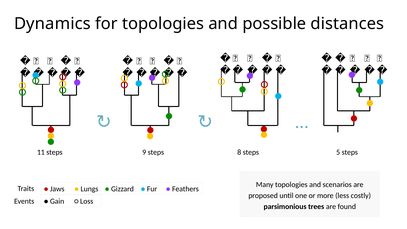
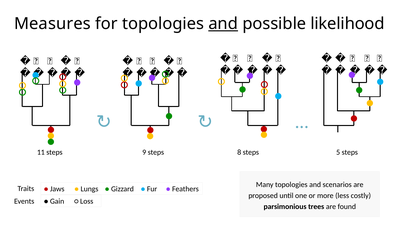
Dynamics: Dynamics -> Measures
and at (223, 24) underline: none -> present
distances: distances -> likelihood
